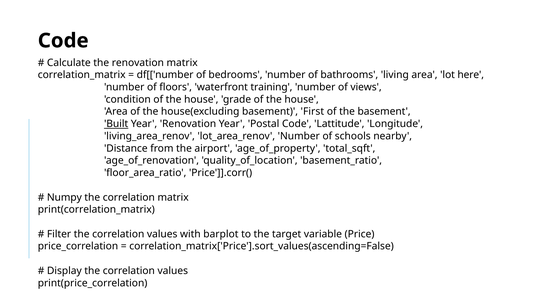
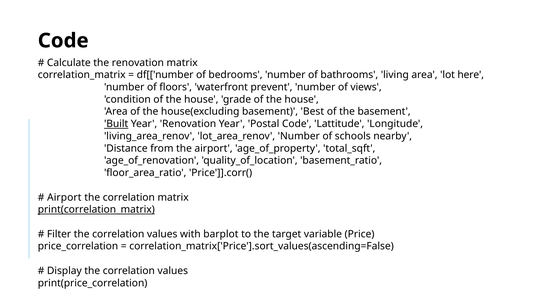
training: training -> prevent
First: First -> Best
Numpy at (64, 197): Numpy -> Airport
print(correlation_matrix underline: none -> present
